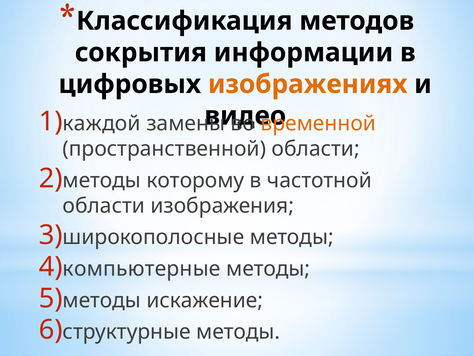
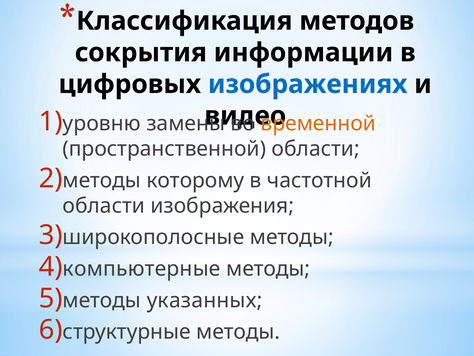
изображениях colour: orange -> blue
каждой: каждой -> уровню
искажение: искажение -> указанных
